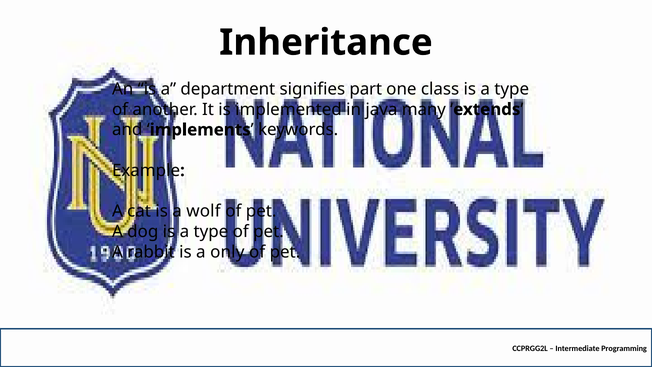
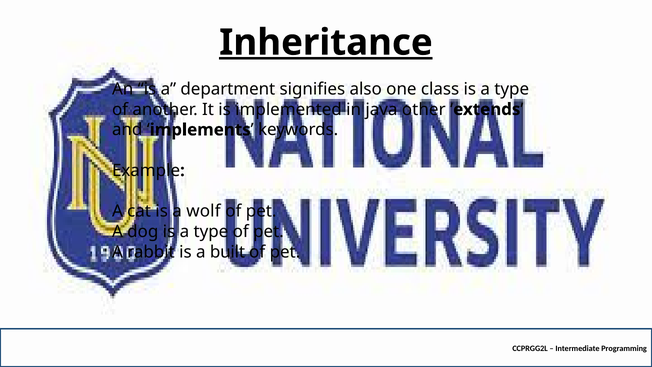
Inheritance underline: none -> present
part: part -> also
many: many -> other
only: only -> built
